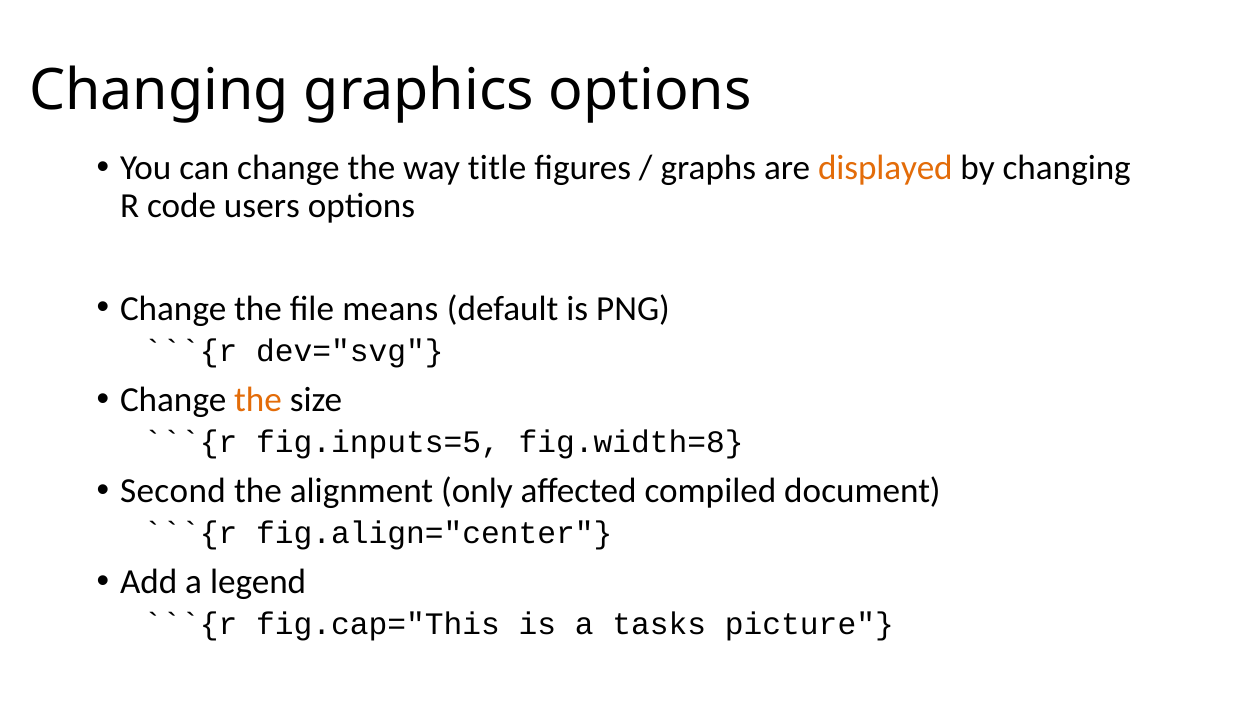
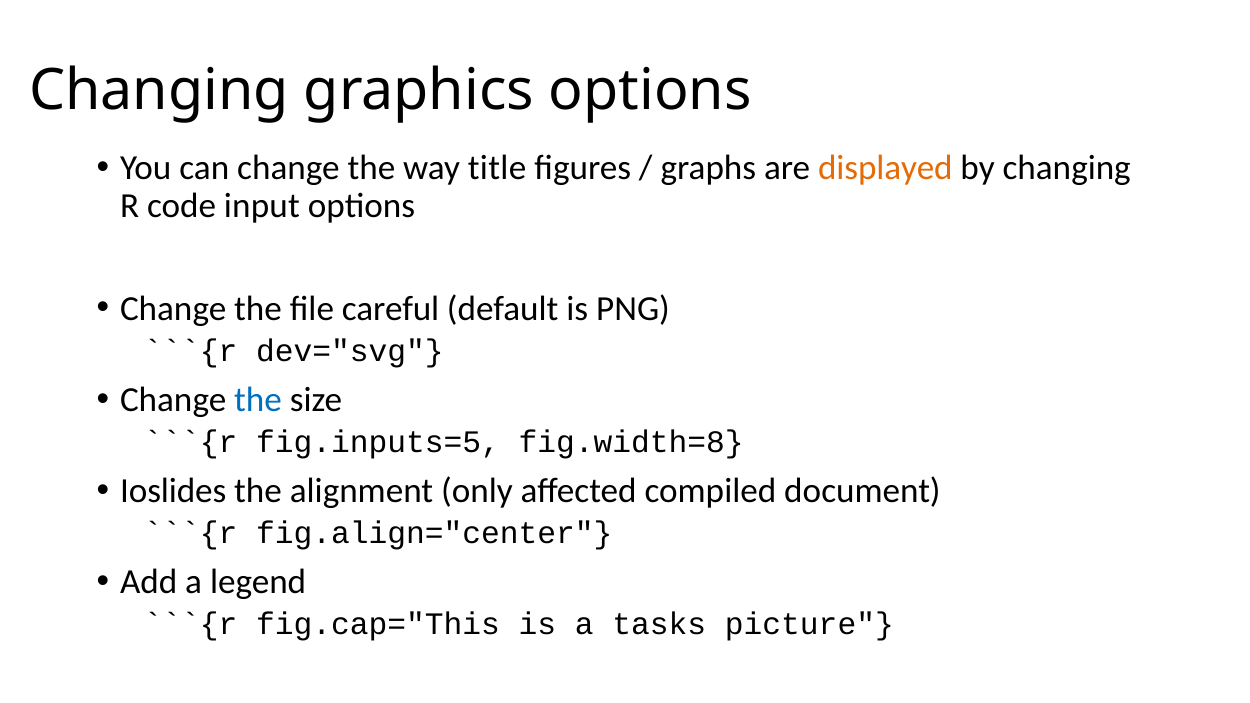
users: users -> input
means: means -> careful
the at (258, 400) colour: orange -> blue
Second: Second -> Ioslides
